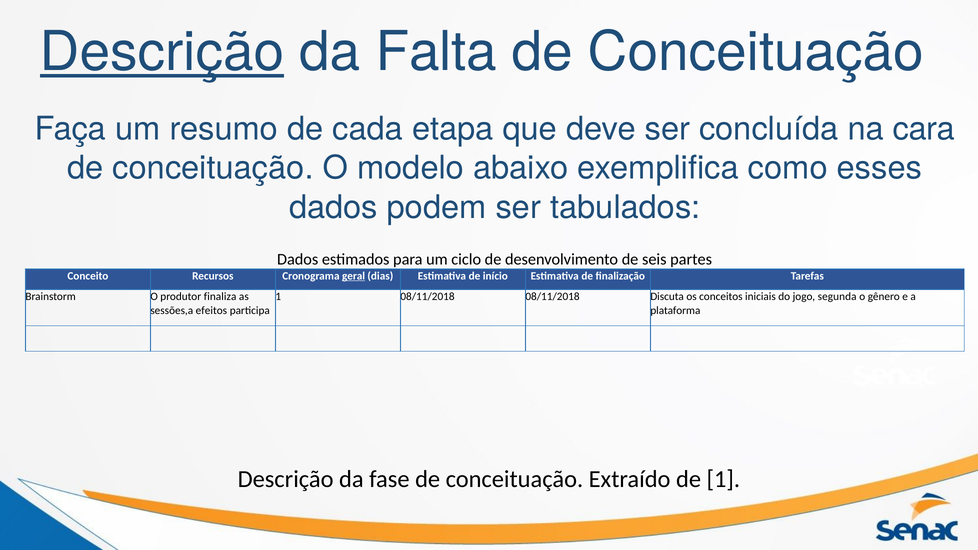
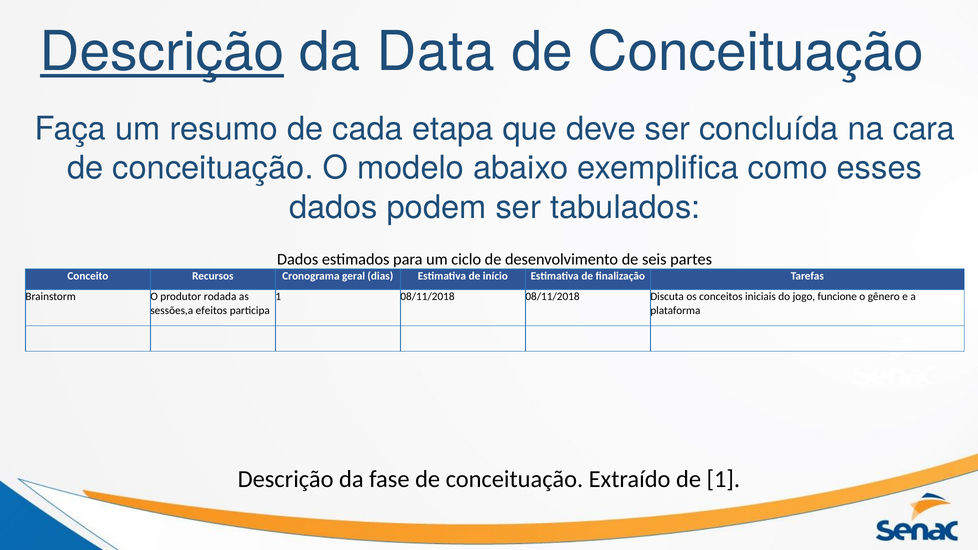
Falta: Falta -> Data
geral underline: present -> none
finaliza: finaliza -> rodada
segunda: segunda -> funcione
